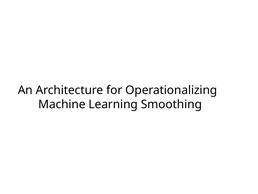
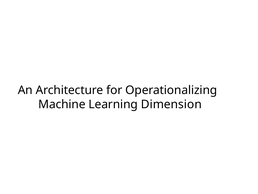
Smoothing: Smoothing -> Dimension
